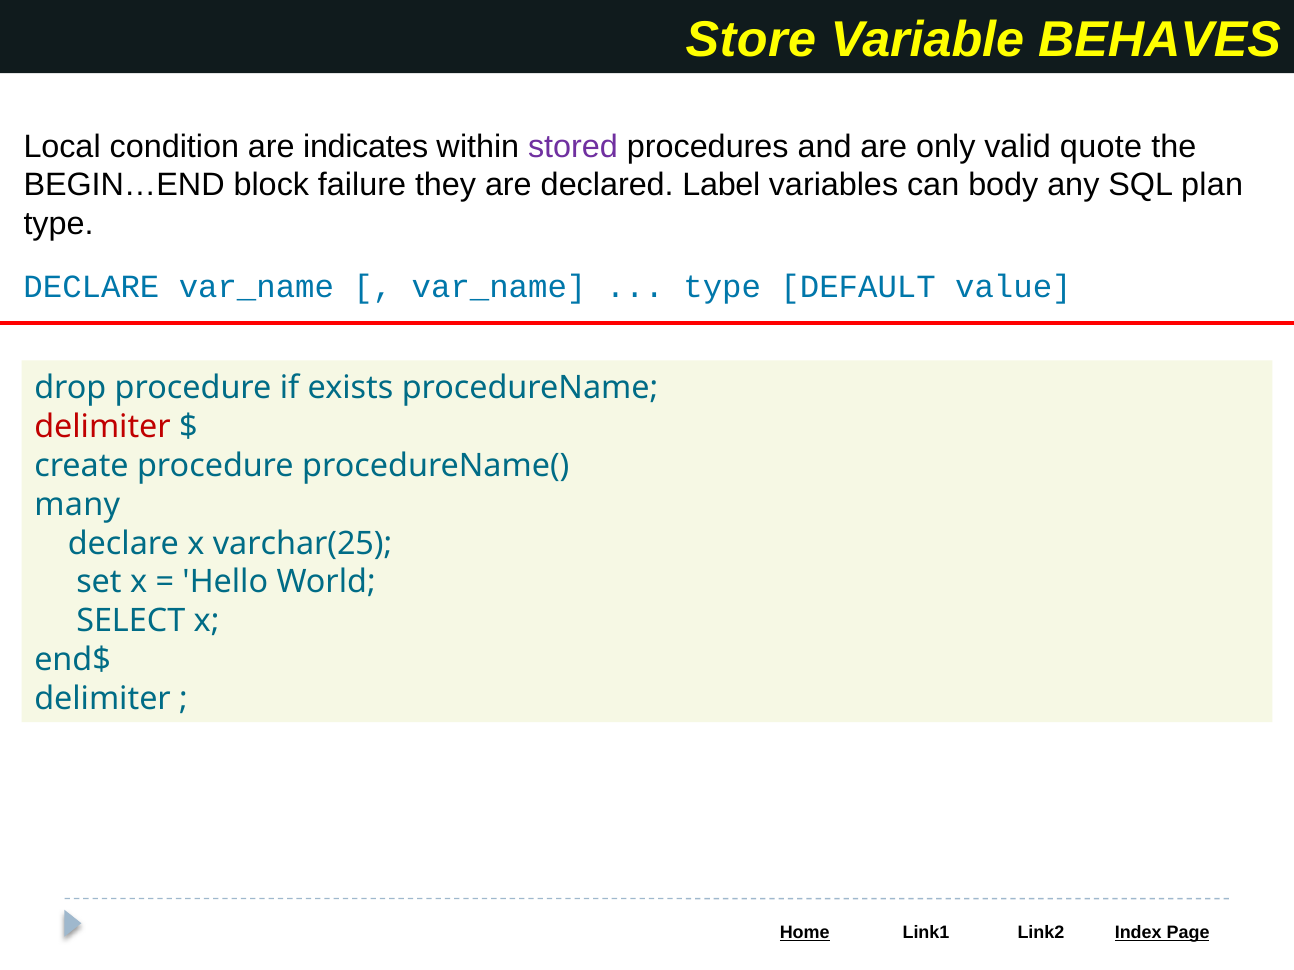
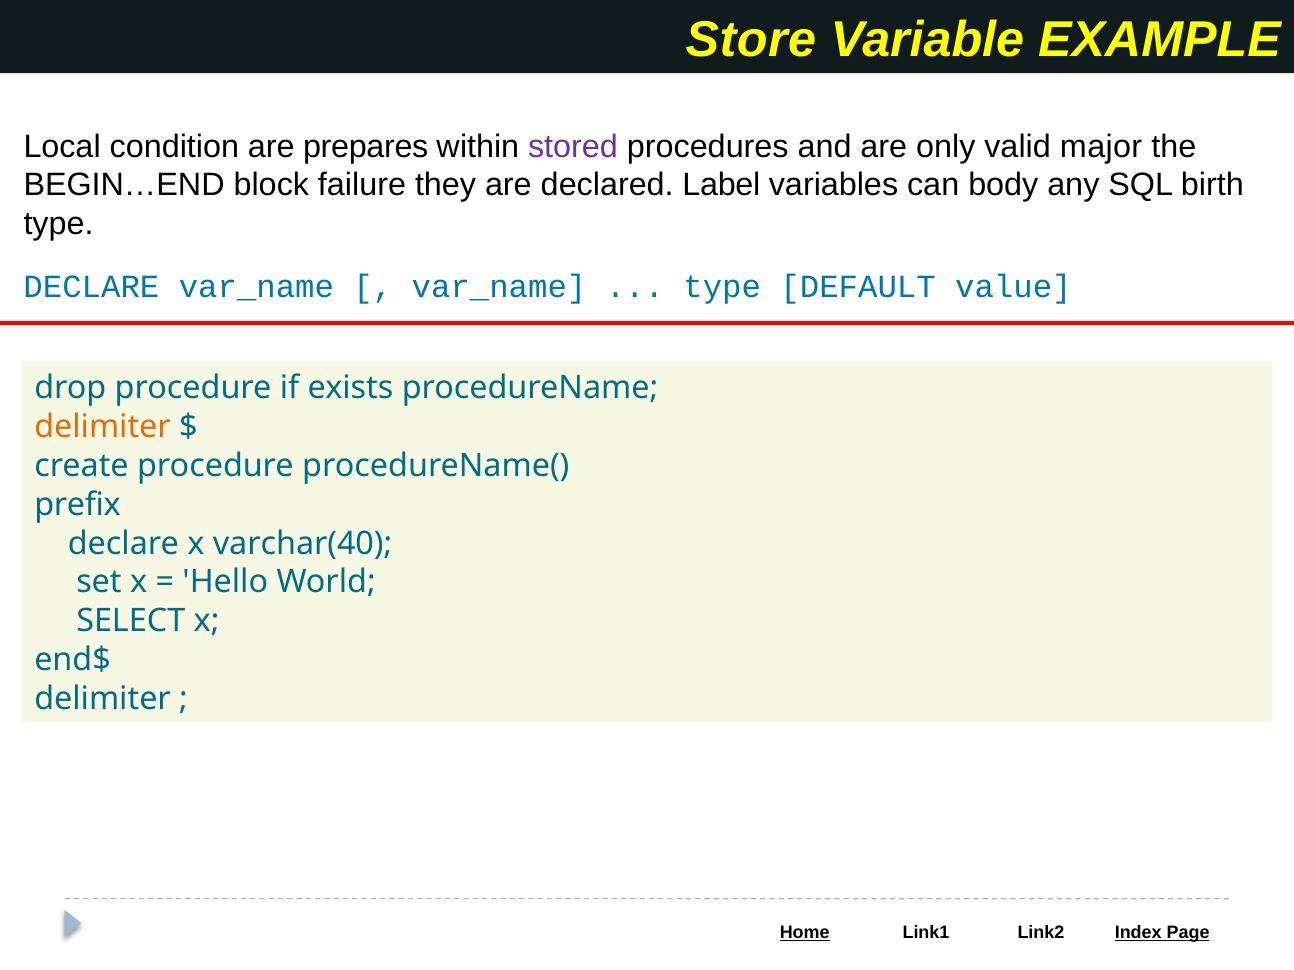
BEHAVES: BEHAVES -> EXAMPLE
indicates: indicates -> prepares
quote: quote -> major
plan: plan -> birth
delimiter at (103, 427) colour: red -> orange
many: many -> prefix
varchar(25: varchar(25 -> varchar(40
